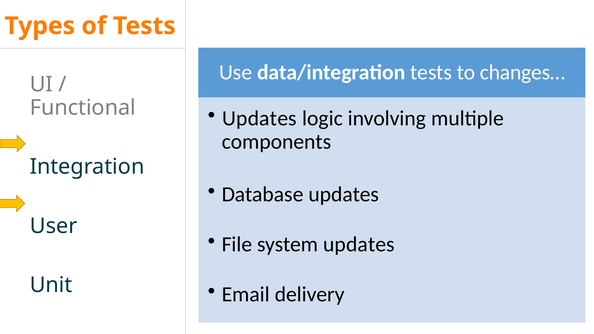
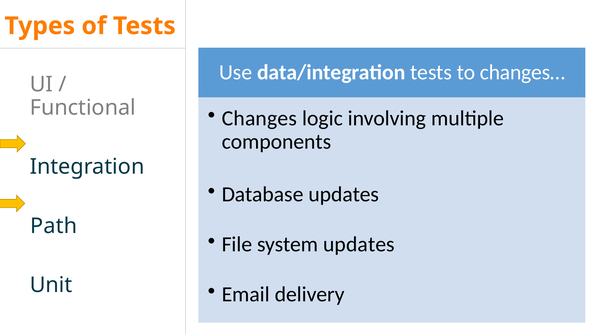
Updates at (259, 118): Updates -> Changes
User: User -> Path
